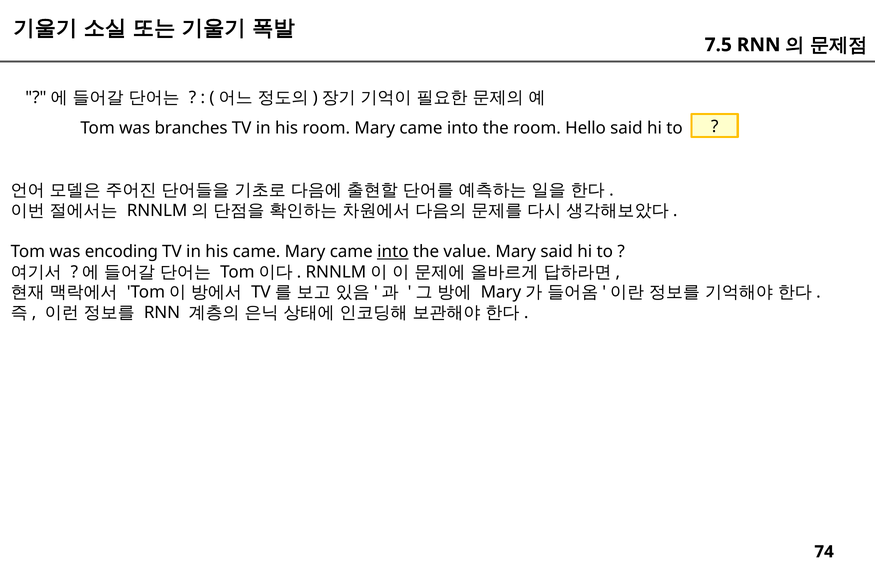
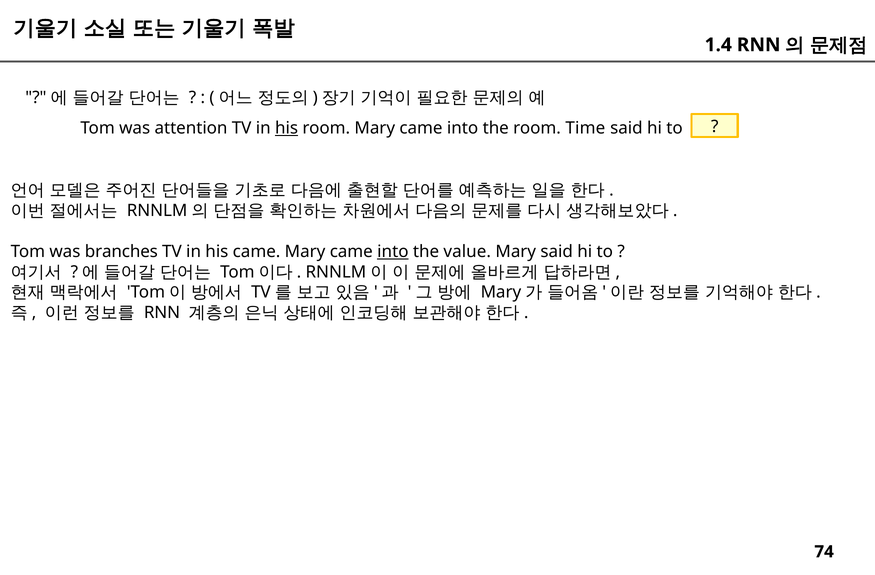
7.5: 7.5 -> 1.4
branches: branches -> attention
his at (287, 128) underline: none -> present
Hello: Hello -> Time
encoding: encoding -> branches
